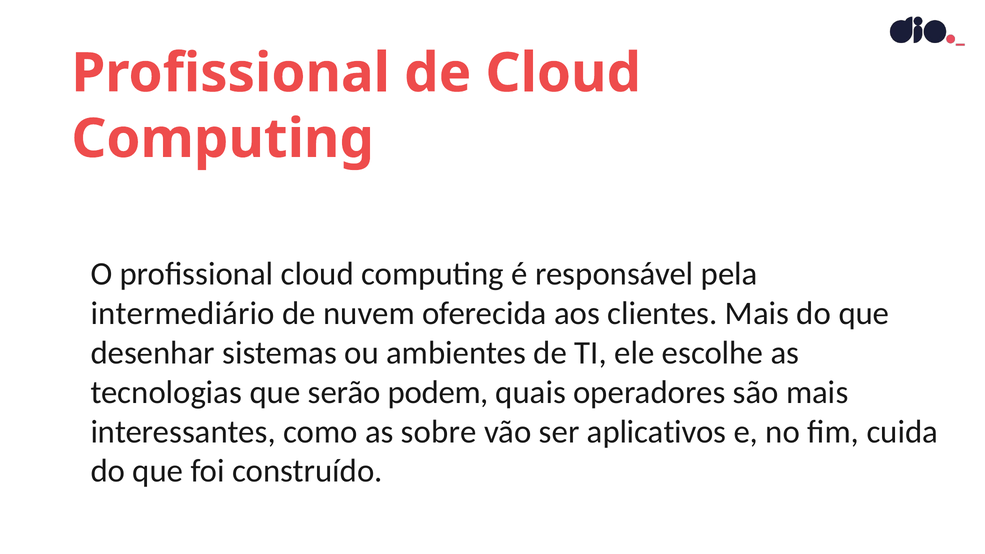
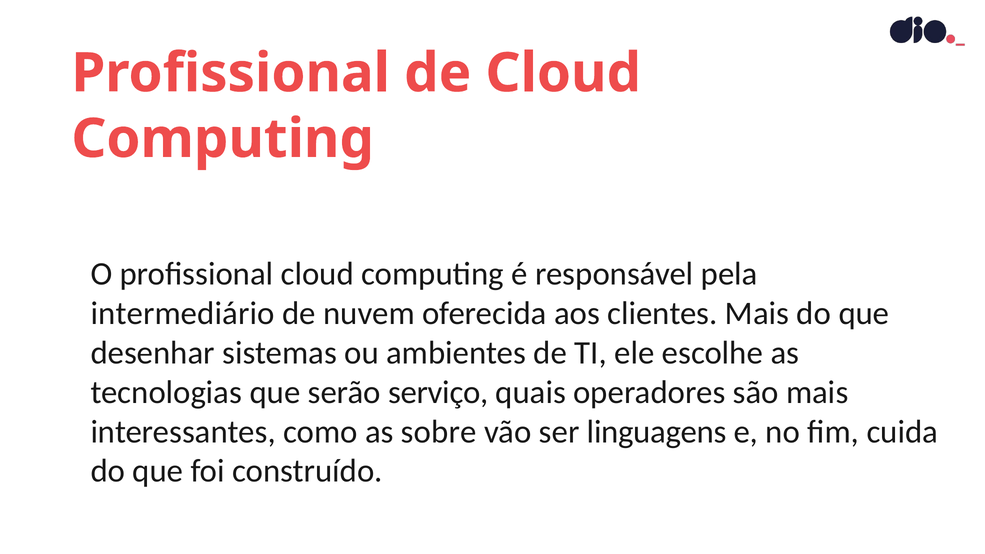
podem: podem -> serviço
aplicativos: aplicativos -> linguagens
